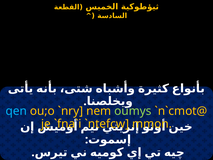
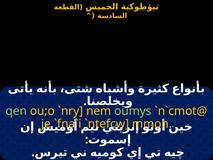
qen colour: light blue -> light green
